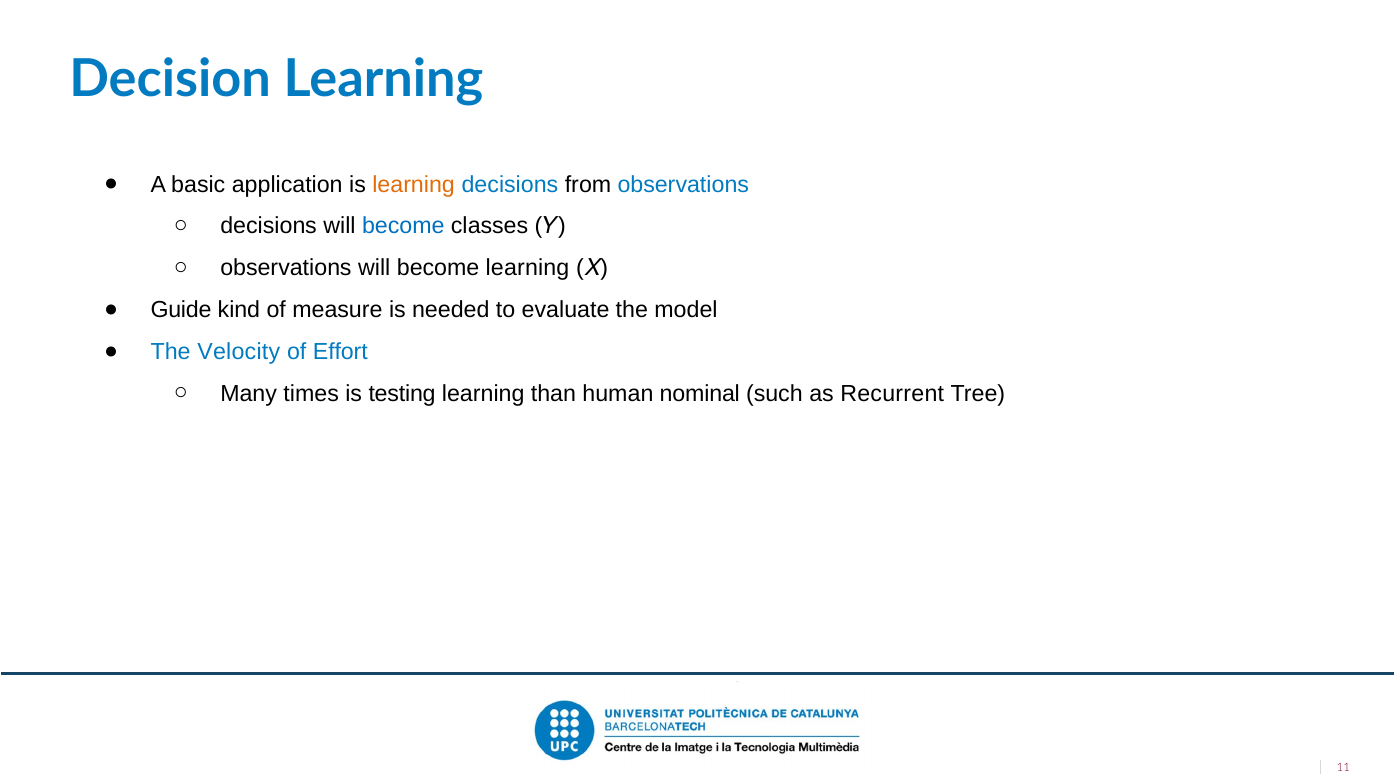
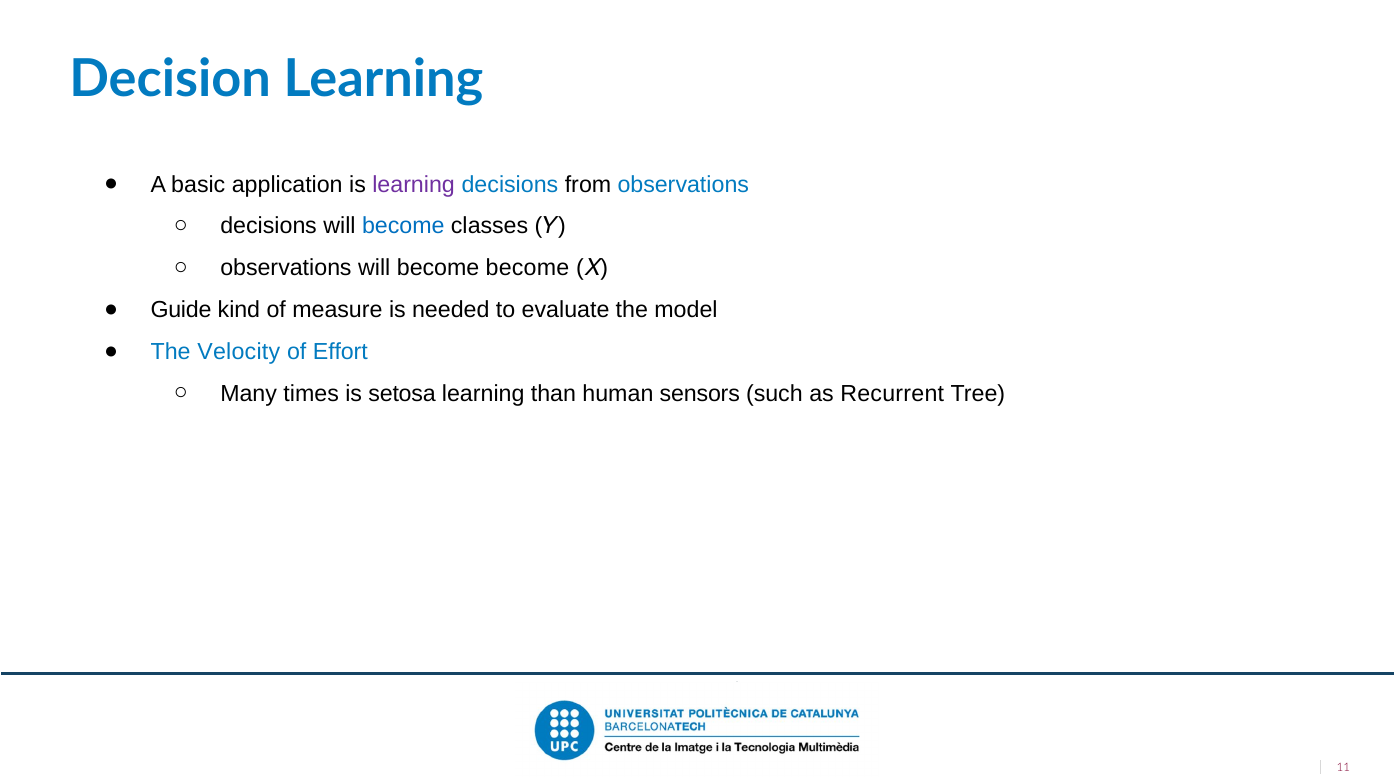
learning at (414, 184) colour: orange -> purple
become learning: learning -> become
testing: testing -> setosa
nominal: nominal -> sensors
